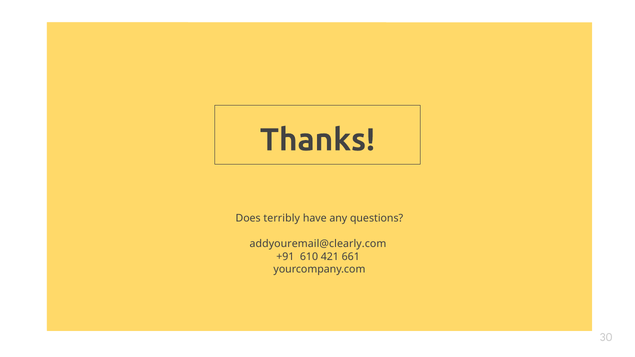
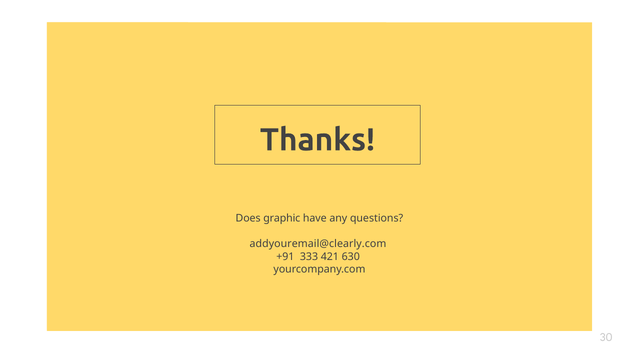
terribly: terribly -> graphic
610: 610 -> 333
661: 661 -> 630
